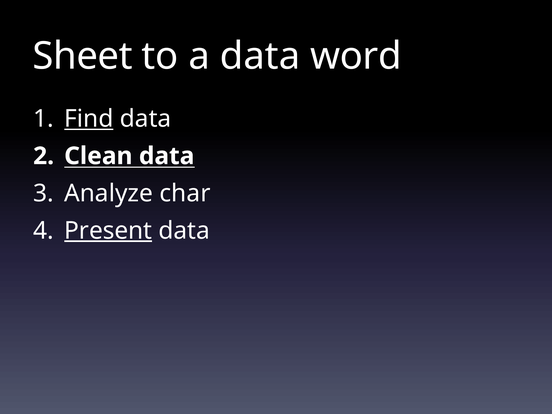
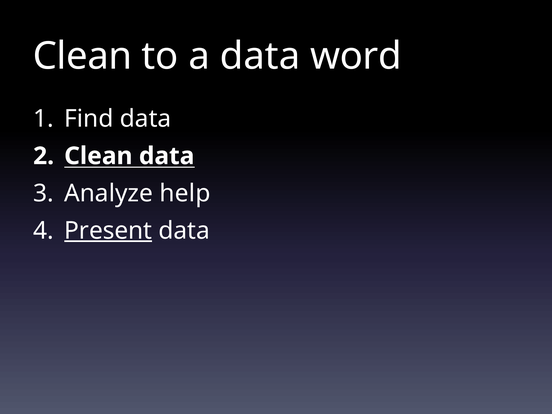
Sheet at (83, 56): Sheet -> Clean
Find underline: present -> none
char: char -> help
